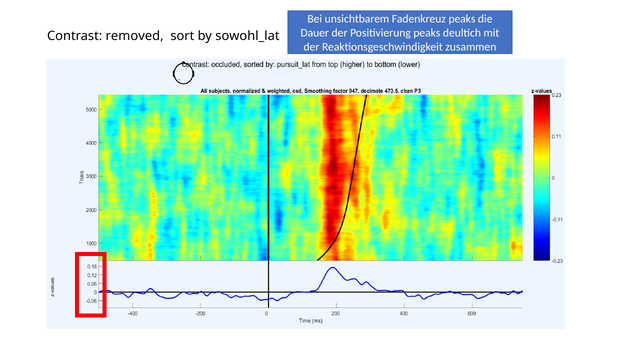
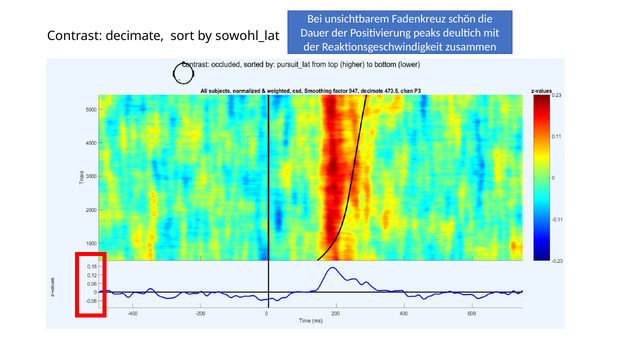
Fadenkreuz peaks: peaks -> schön
removed: removed -> decimate
